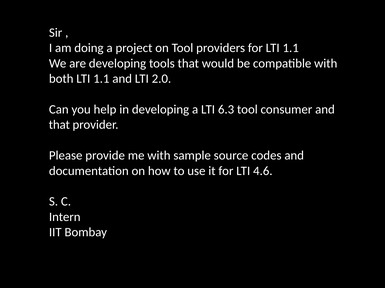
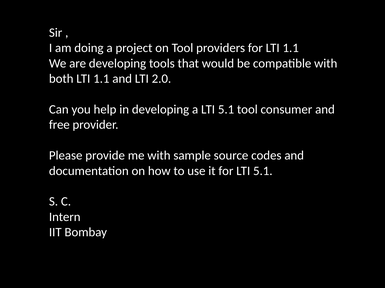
a LTI 6.3: 6.3 -> 5.1
that at (59, 125): that -> free
for LTI 4.6: 4.6 -> 5.1
